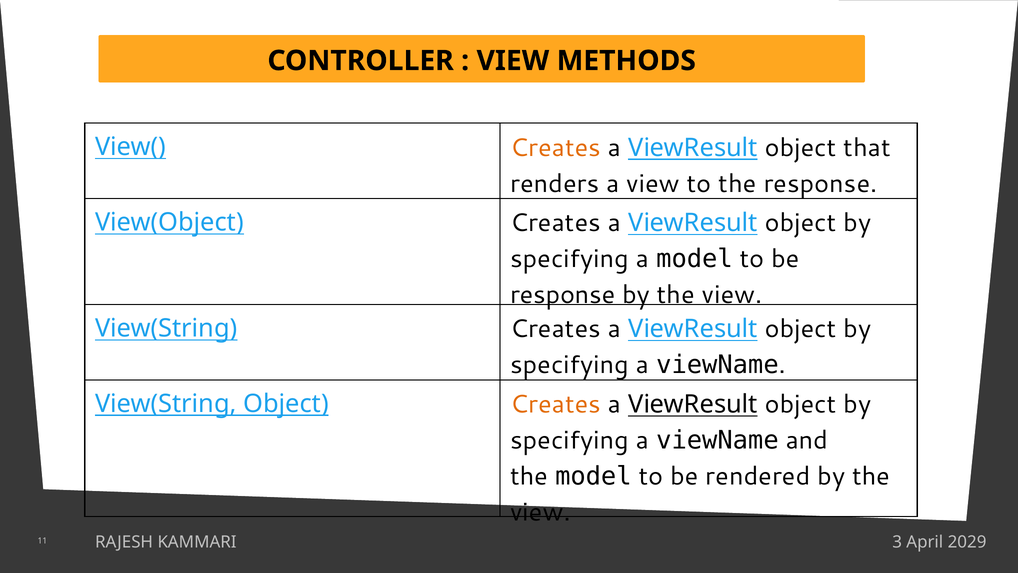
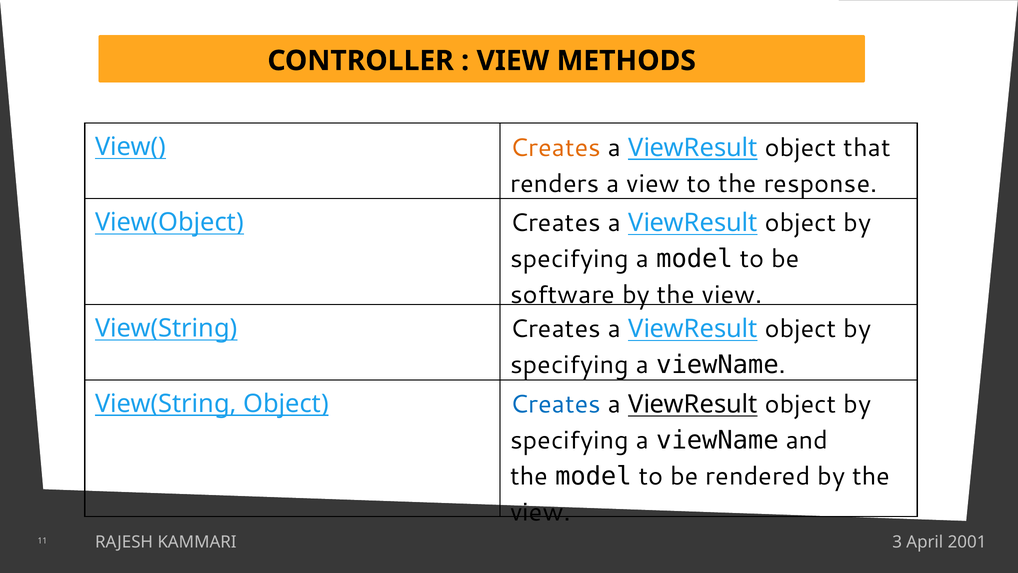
response at (563, 295): response -> software
Creates at (556, 404) colour: orange -> blue
2029: 2029 -> 2001
